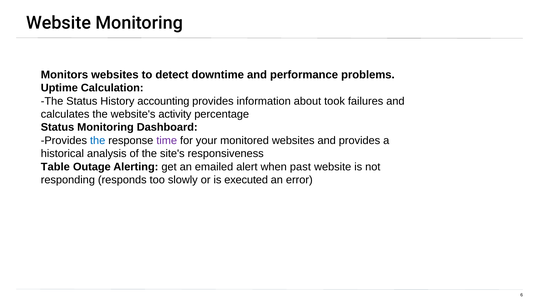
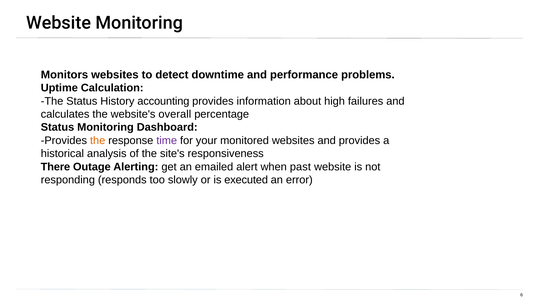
took: took -> high
activity: activity -> overall
the at (98, 141) colour: blue -> orange
Table: Table -> There
